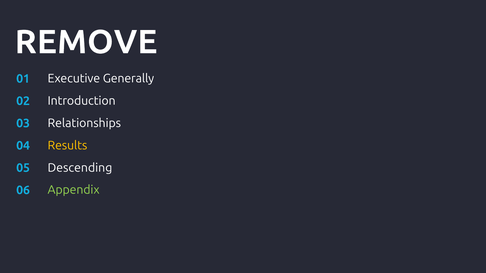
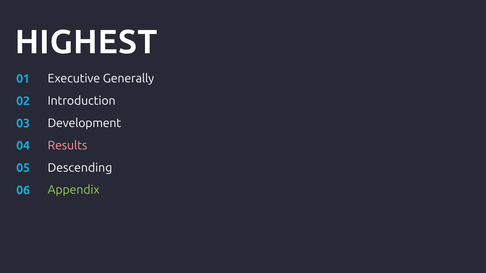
REMOVE: REMOVE -> HIGHEST
Relationships: Relationships -> Development
Results colour: yellow -> pink
